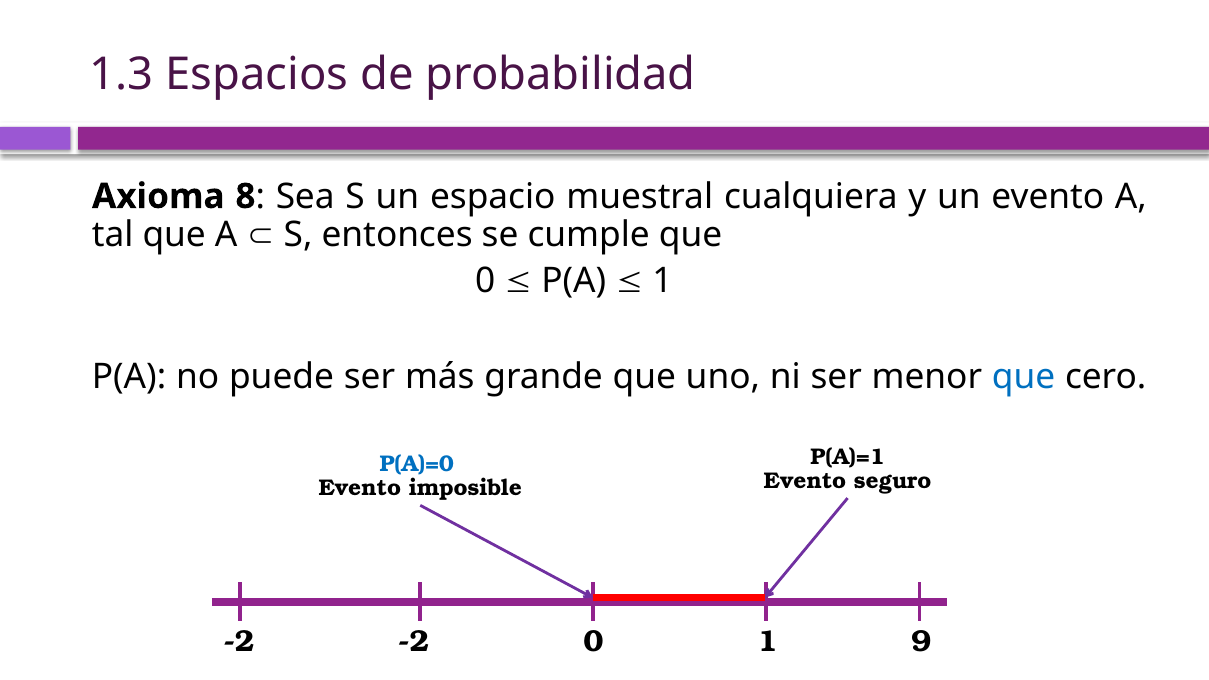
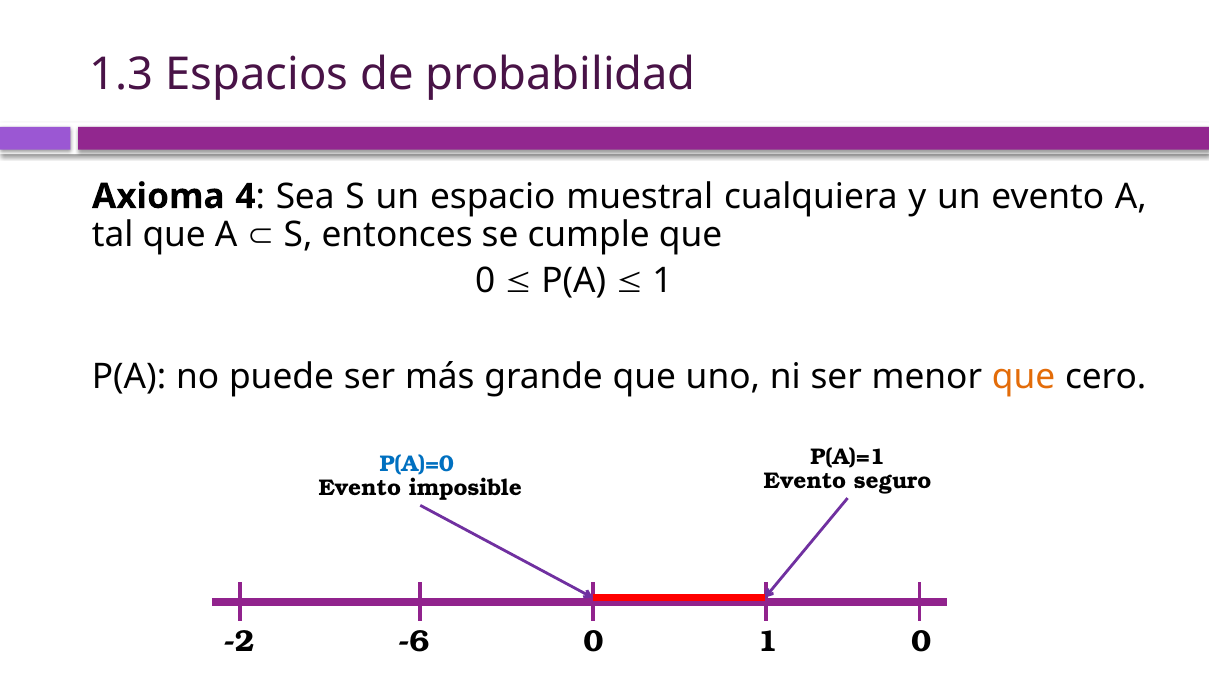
8: 8 -> 4
que at (1024, 377) colour: blue -> orange
-2 -2: -2 -> -6
1 9: 9 -> 0
